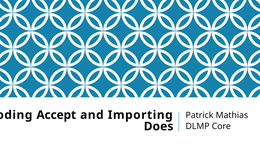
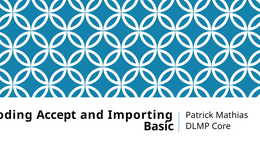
Does: Does -> Basic
